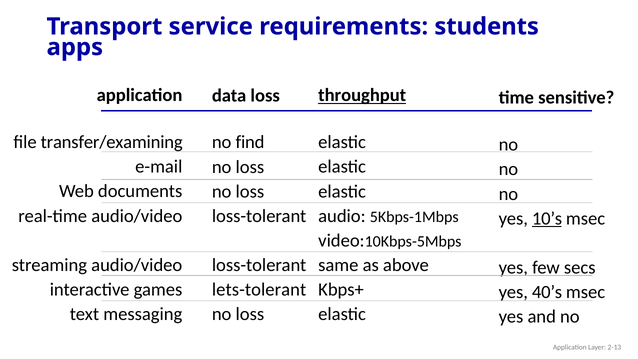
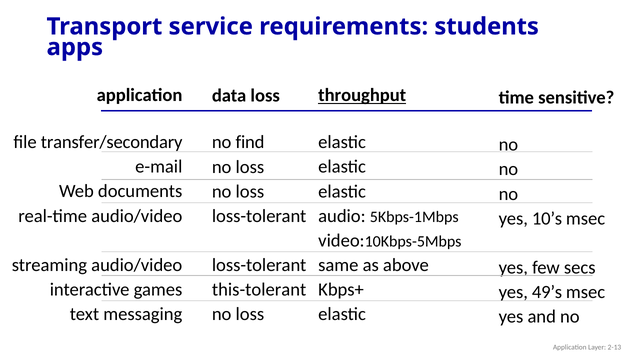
transfer/examining: transfer/examining -> transfer/secondary
10’s underline: present -> none
lets-tolerant: lets-tolerant -> this-tolerant
40’s: 40’s -> 49’s
